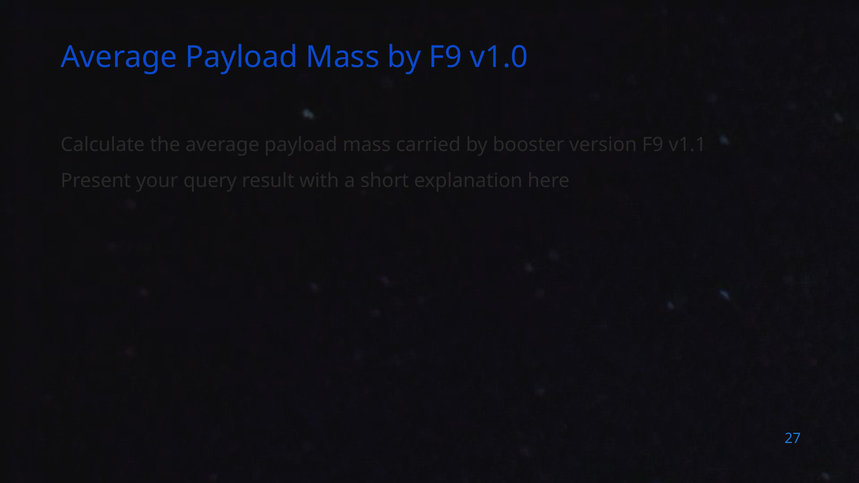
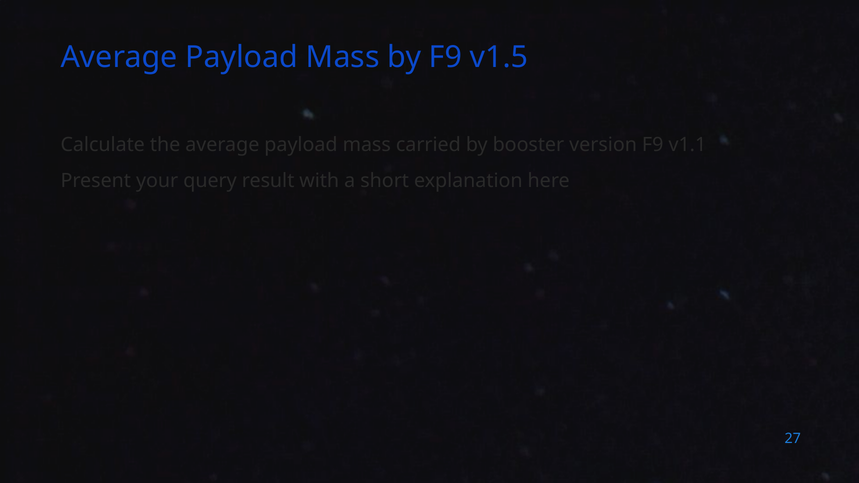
v1.0: v1.0 -> v1.5
